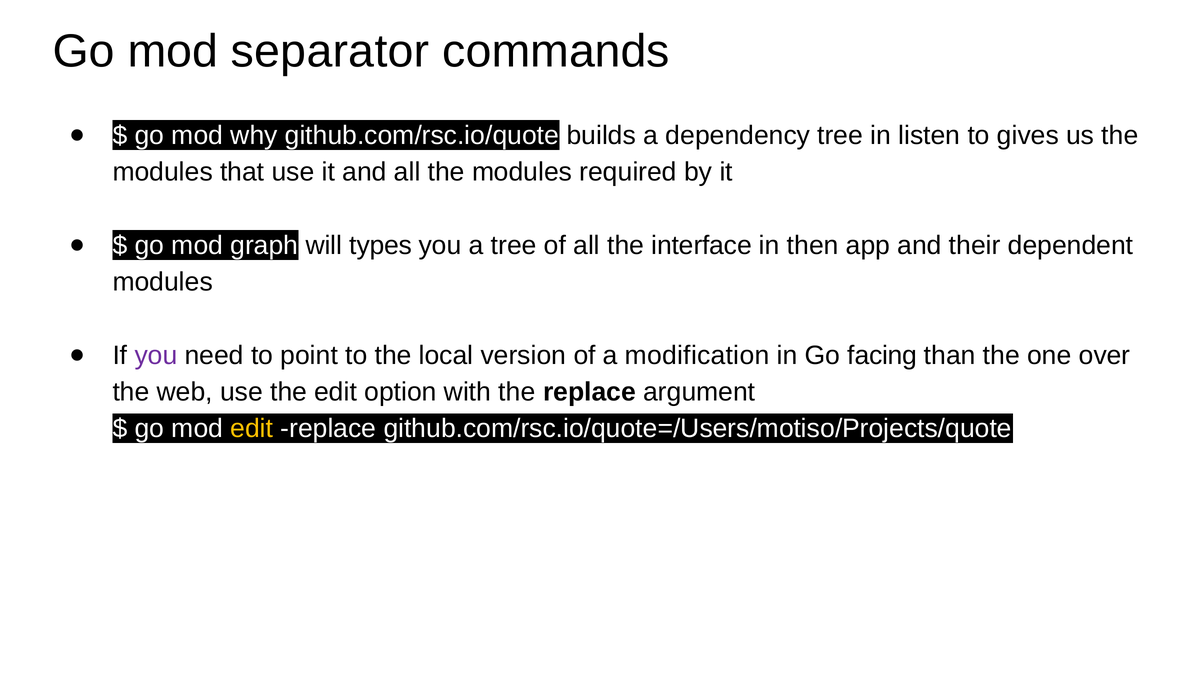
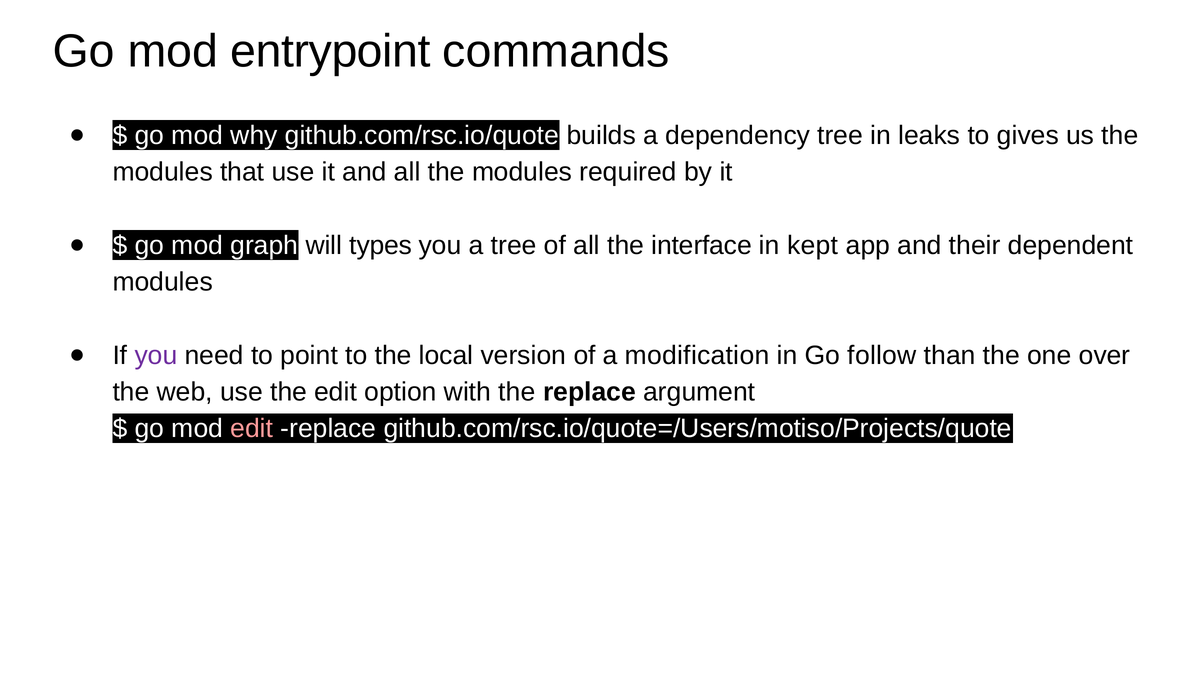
separator: separator -> entrypoint
listen: listen -> leaks
then: then -> kept
facing: facing -> follow
edit at (252, 429) colour: yellow -> pink
